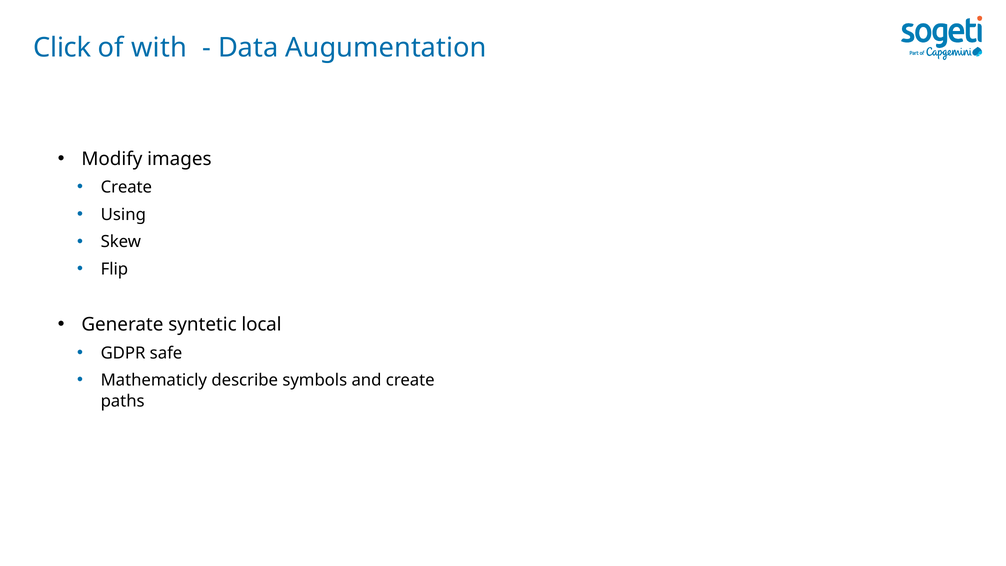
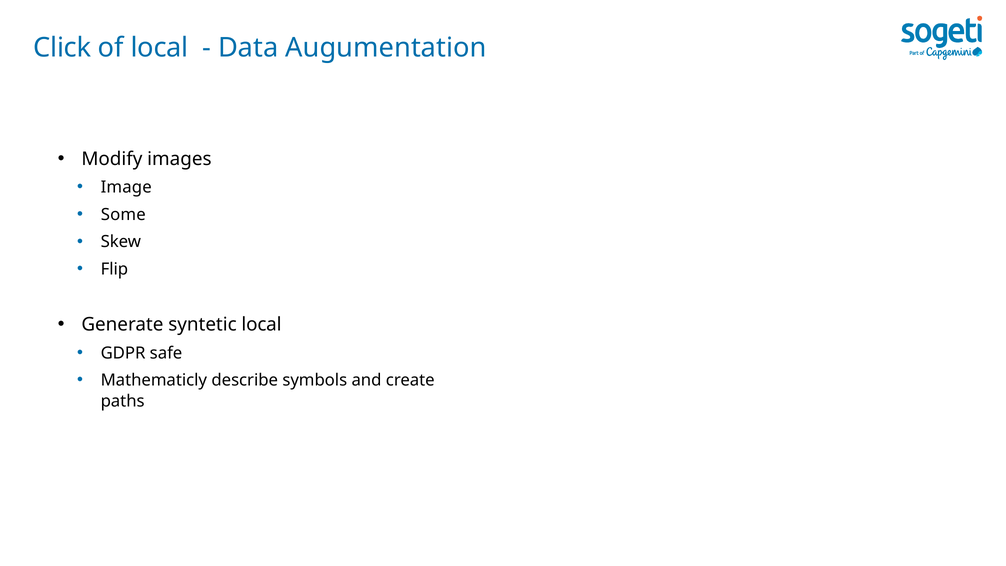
of with: with -> local
Create at (126, 187): Create -> Image
Using: Using -> Some
